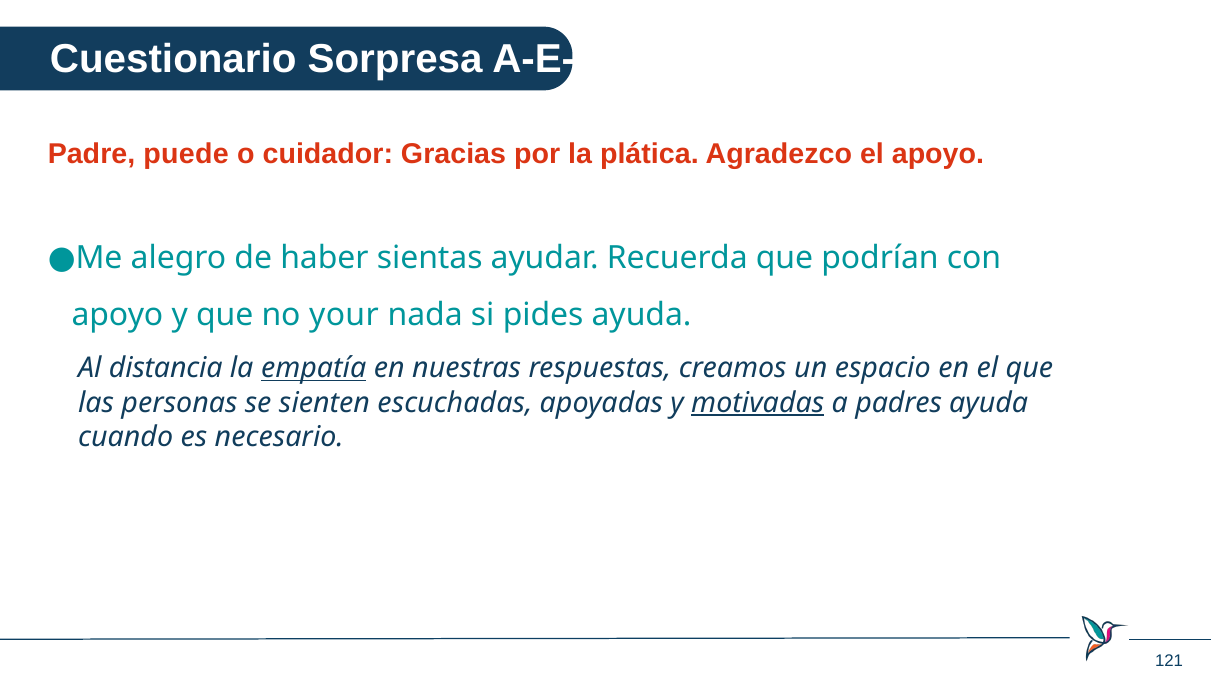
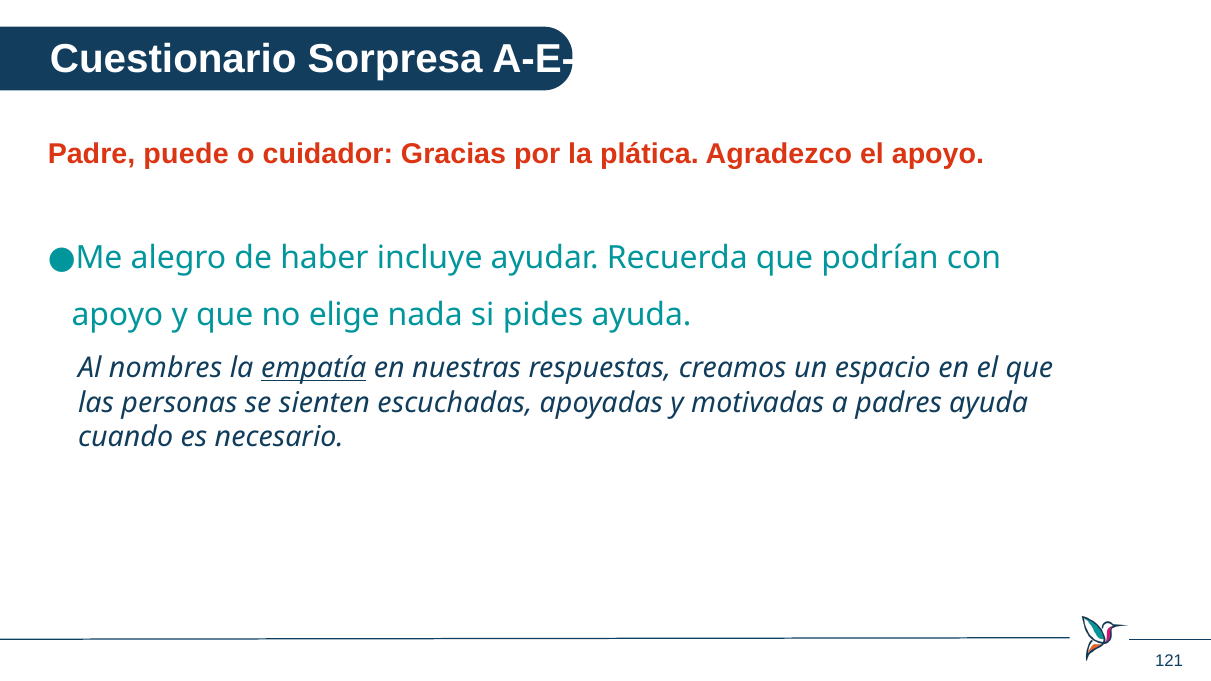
sientas: sientas -> incluye
your: your -> elige
distancia: distancia -> nombres
motivadas underline: present -> none
